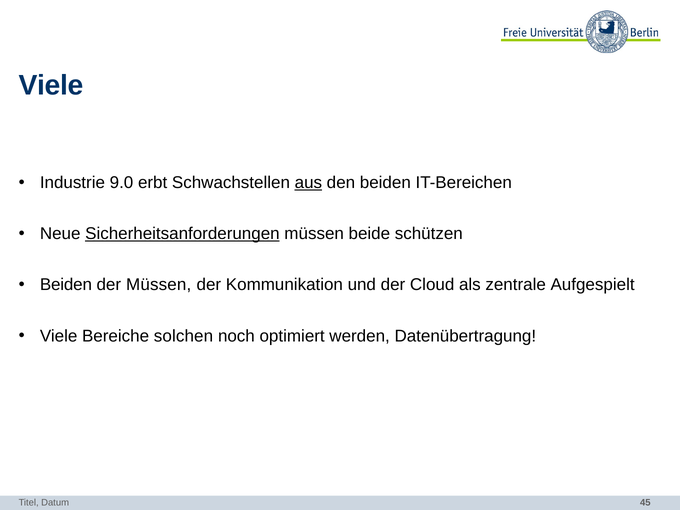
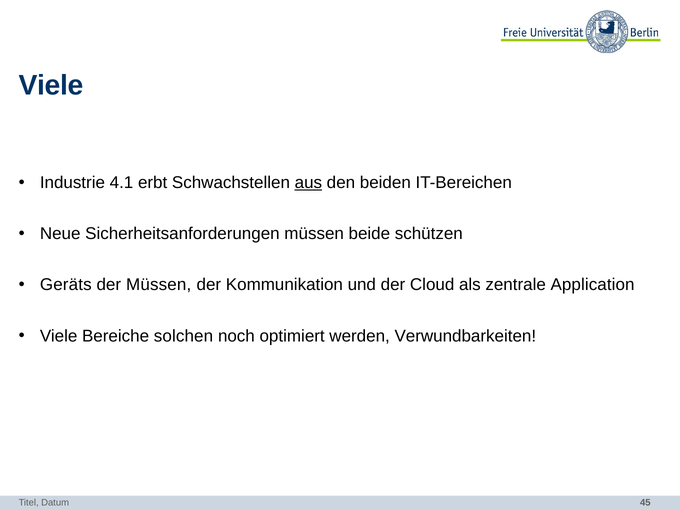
9.0: 9.0 -> 4.1
Sicherheitsanforderungen underline: present -> none
Beiden at (66, 285): Beiden -> Geräts
Aufgespielt: Aufgespielt -> Application
Datenübertragung: Datenübertragung -> Verwundbarkeiten
